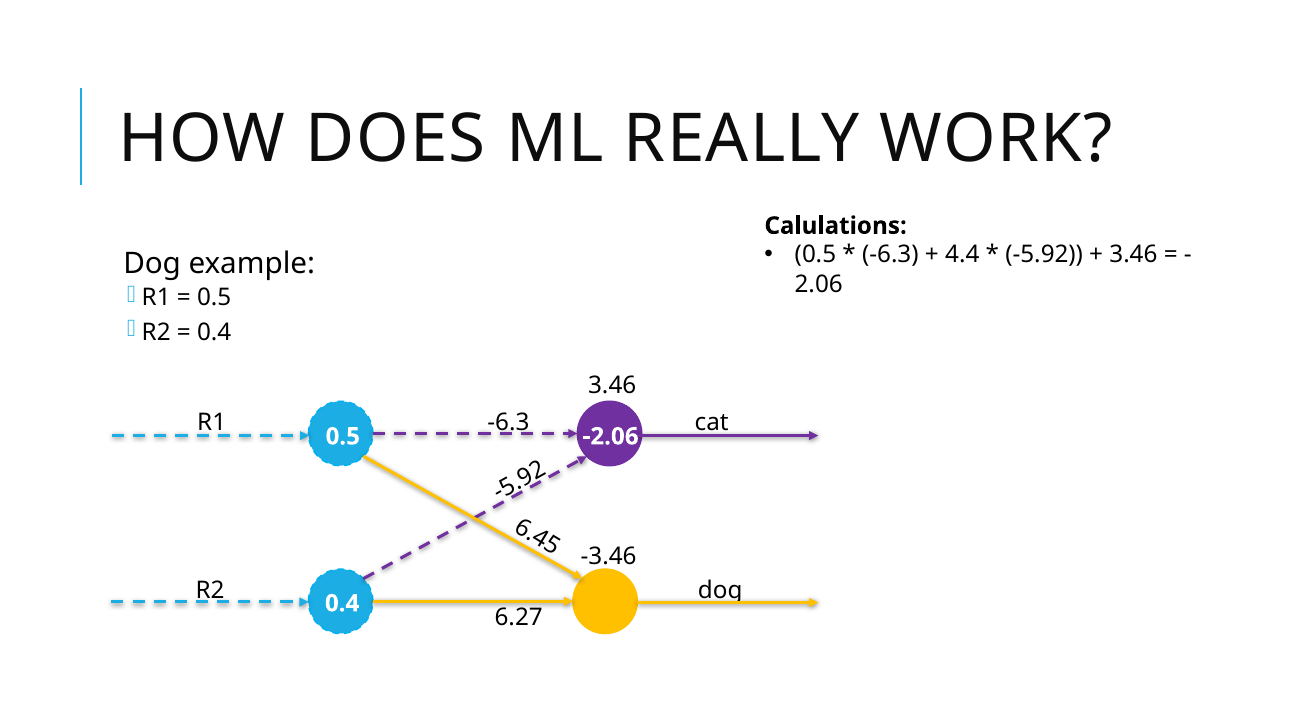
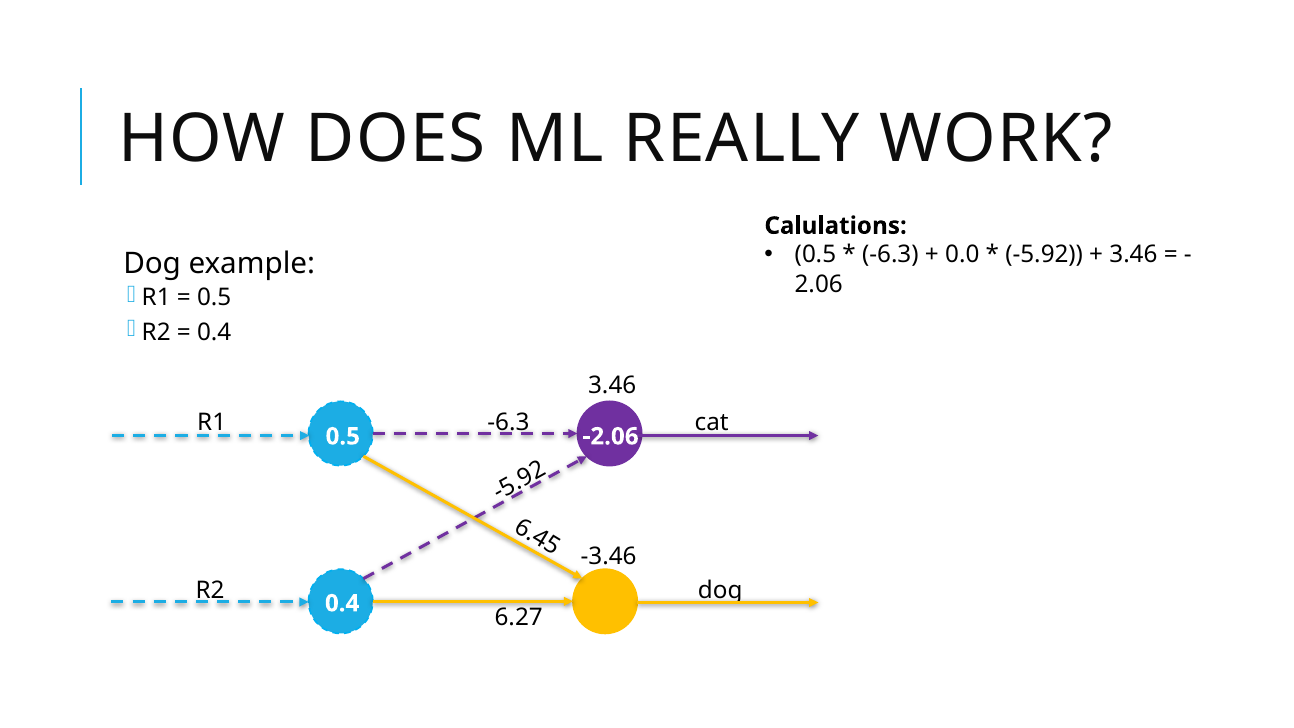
4.4: 4.4 -> 0.0
